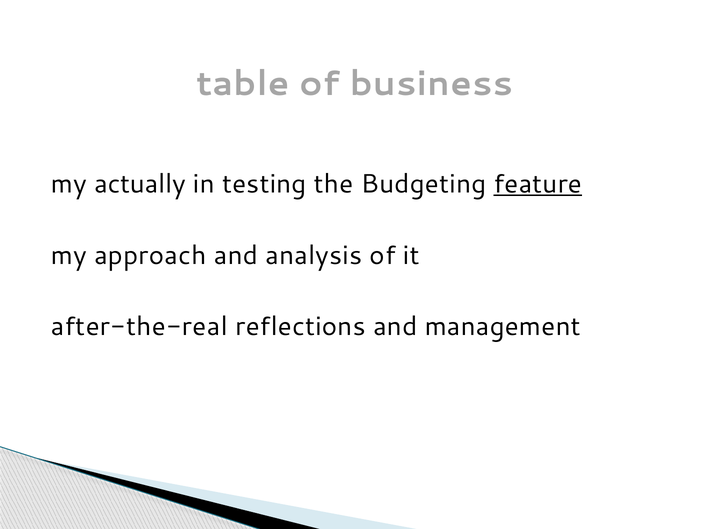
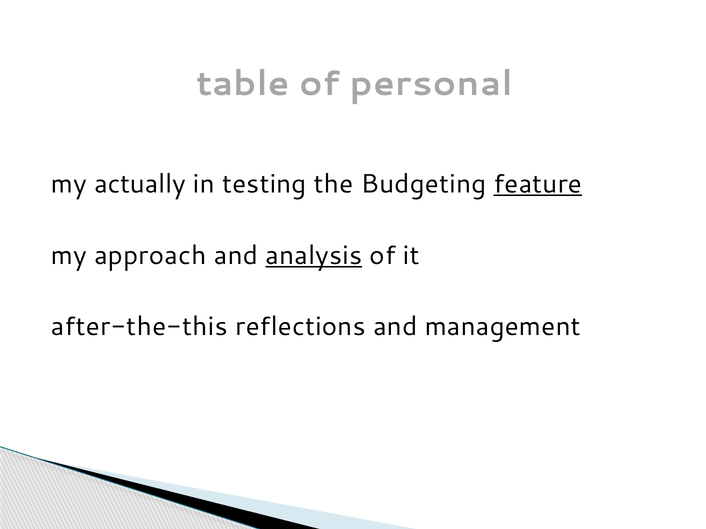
business: business -> personal
analysis underline: none -> present
after-the-real: after-the-real -> after-the-this
